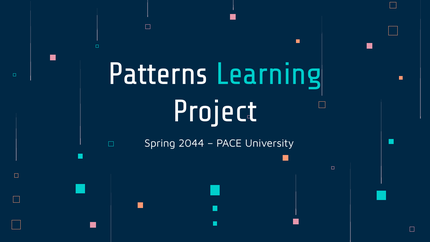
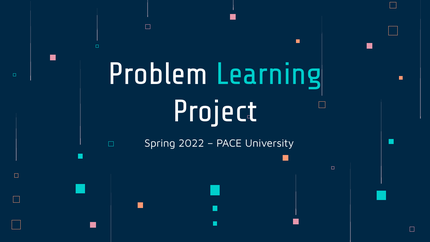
Patterns: Patterns -> Problem
2044: 2044 -> 2022
